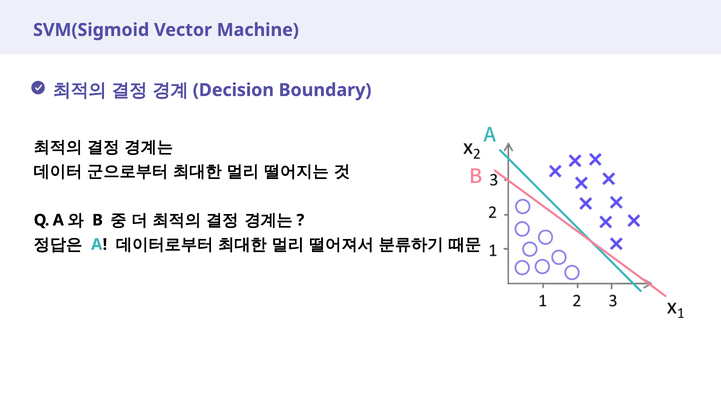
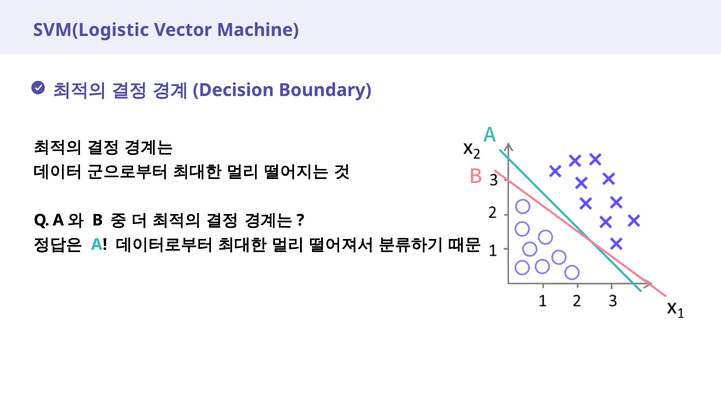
SVM(Sigmoid: SVM(Sigmoid -> SVM(Logistic
